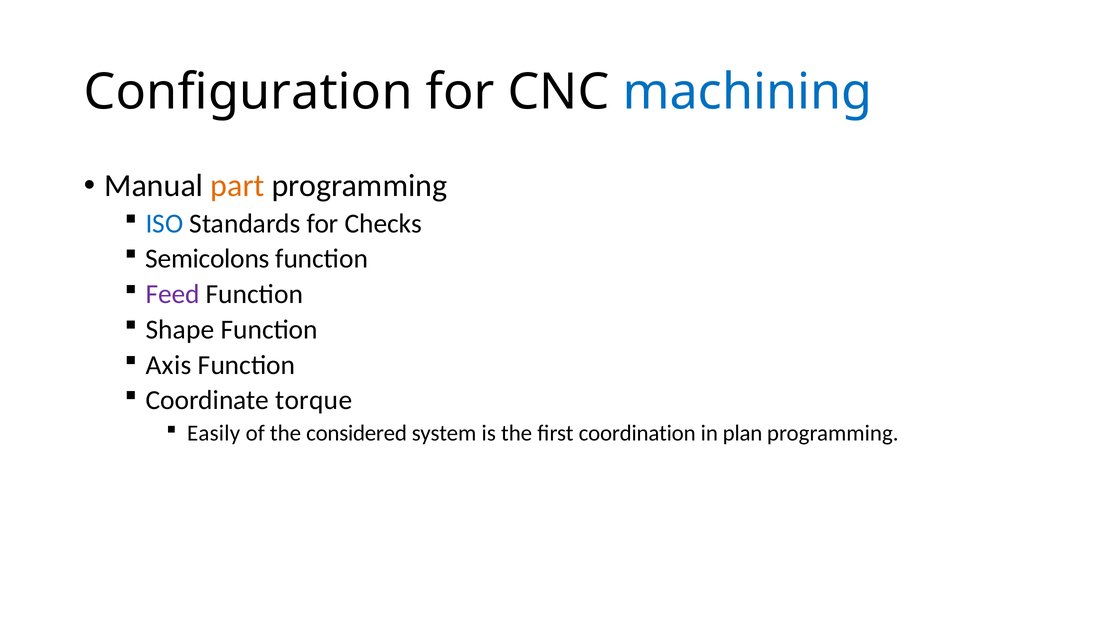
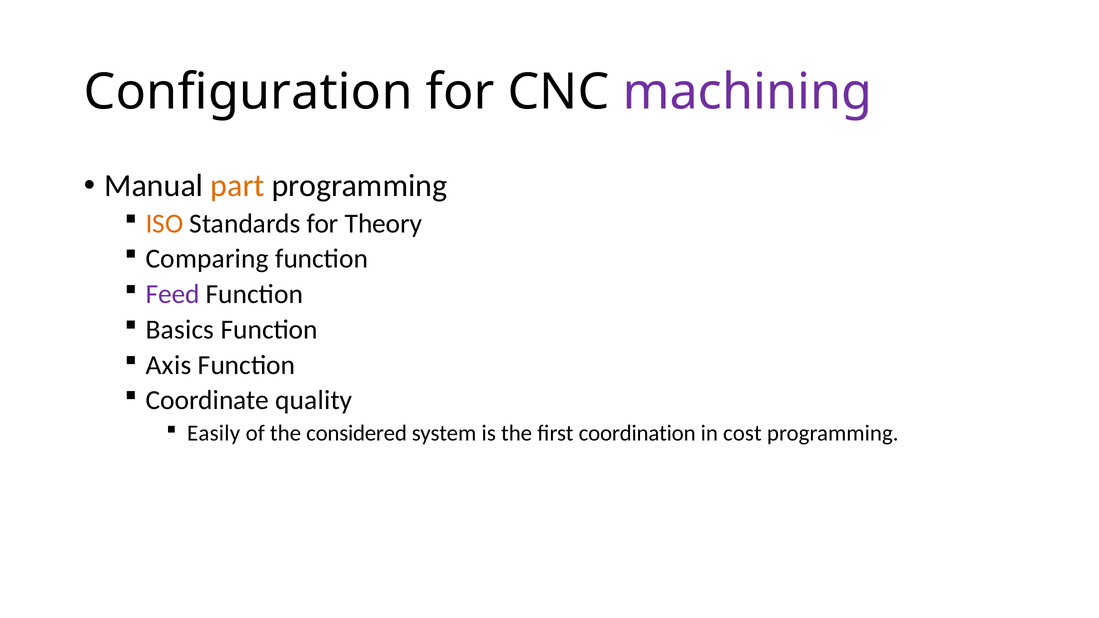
machining colour: blue -> purple
ISO colour: blue -> orange
Checks: Checks -> Theory
Semicolons: Semicolons -> Comparing
Shape: Shape -> Basics
torque: torque -> quality
plan: plan -> cost
